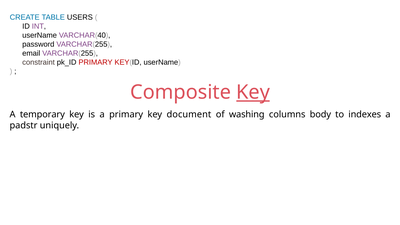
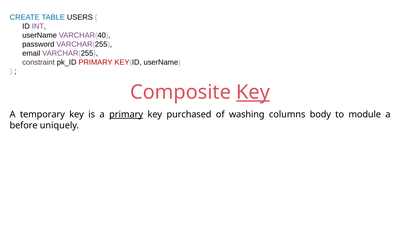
primary at (126, 114) underline: none -> present
document: document -> purchased
indexes: indexes -> module
padstr: padstr -> before
